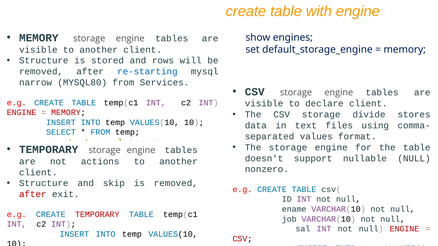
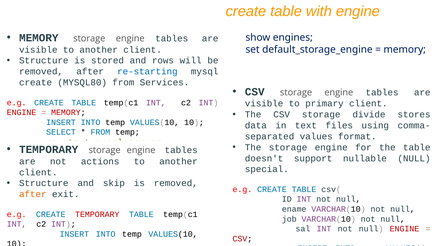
narrow at (36, 83): narrow -> create
declare: declare -> primary
nonzero: nonzero -> special
after at (33, 195) colour: red -> orange
